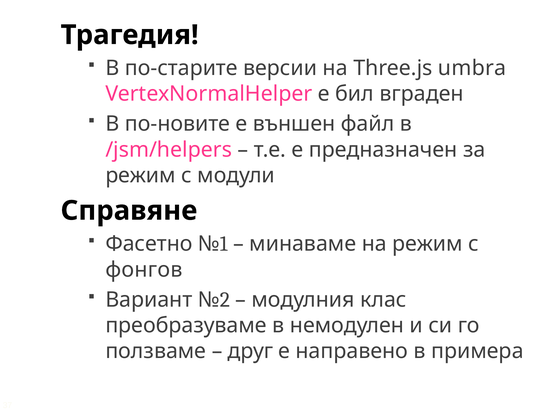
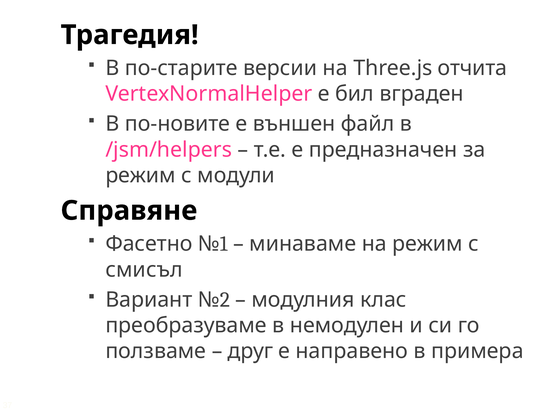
umbra: umbra -> отчита
фонгов: фонгов -> смисъл
